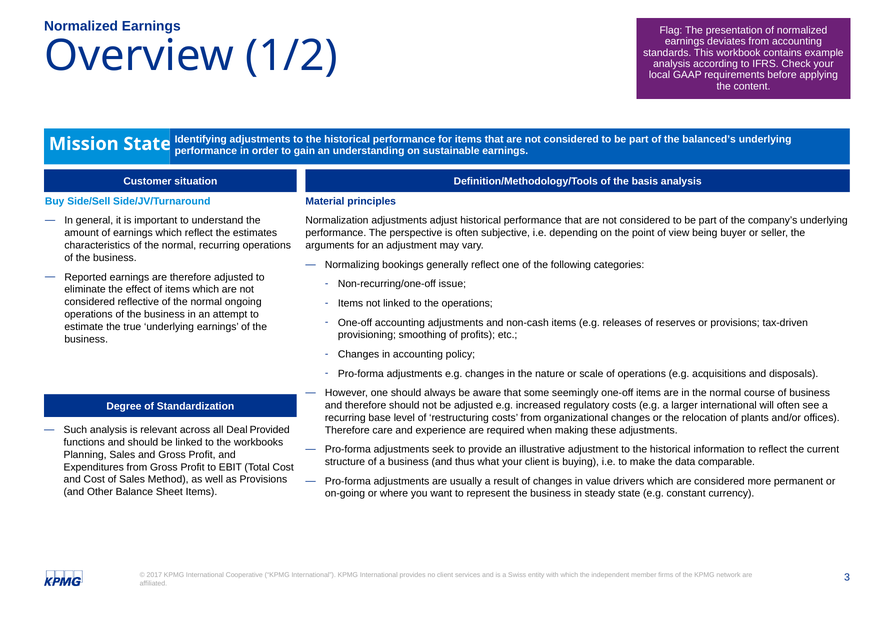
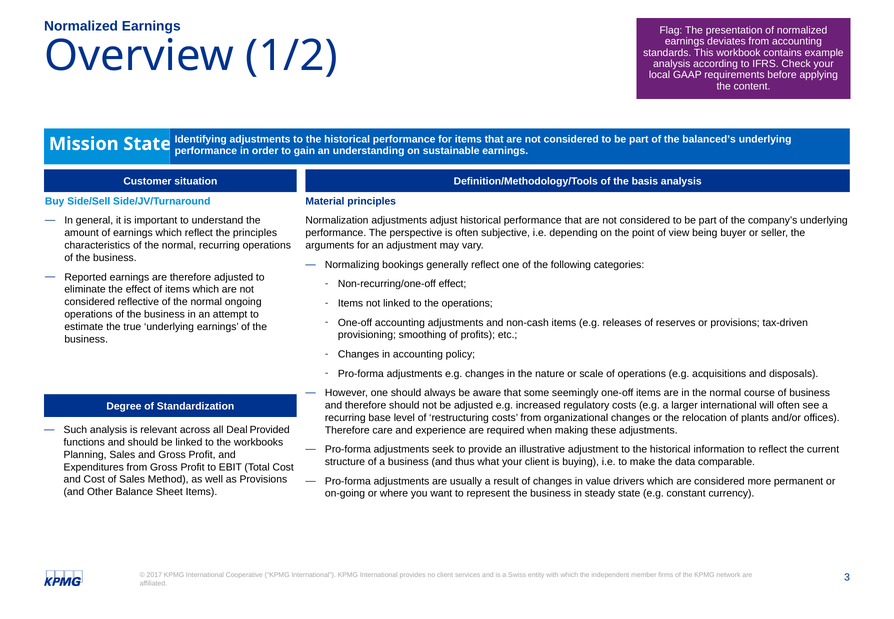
the estimates: estimates -> principles
Non-recurring/one-off issue: issue -> effect
